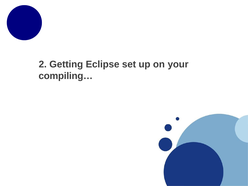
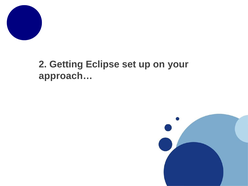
compiling…: compiling… -> approach…
